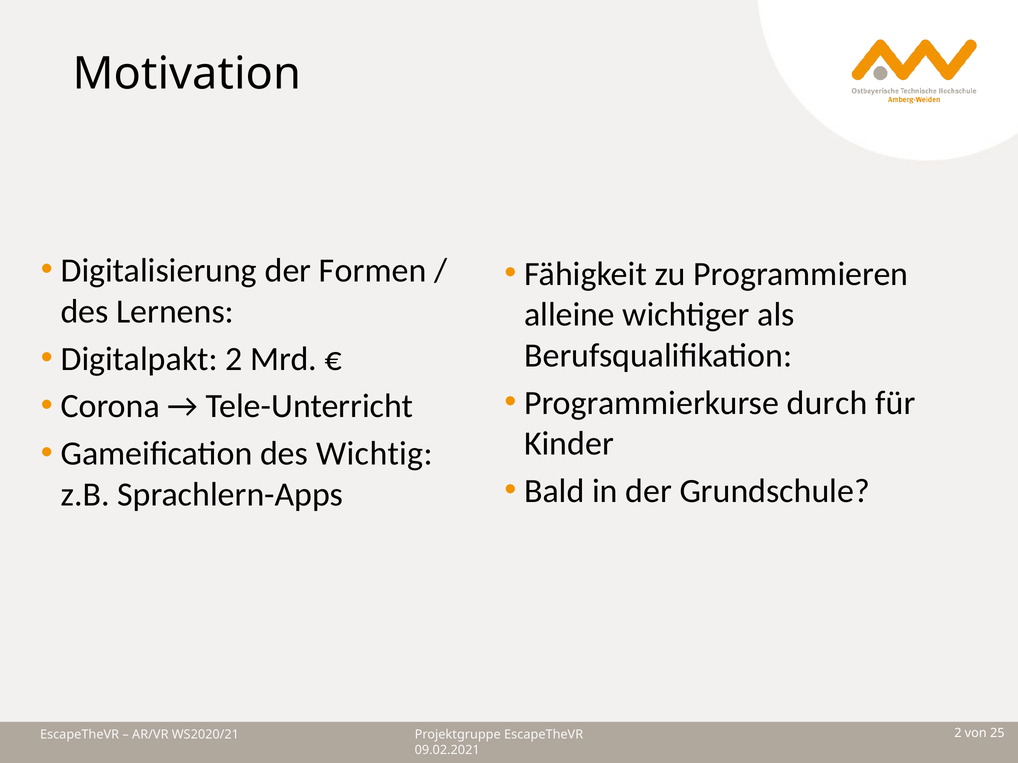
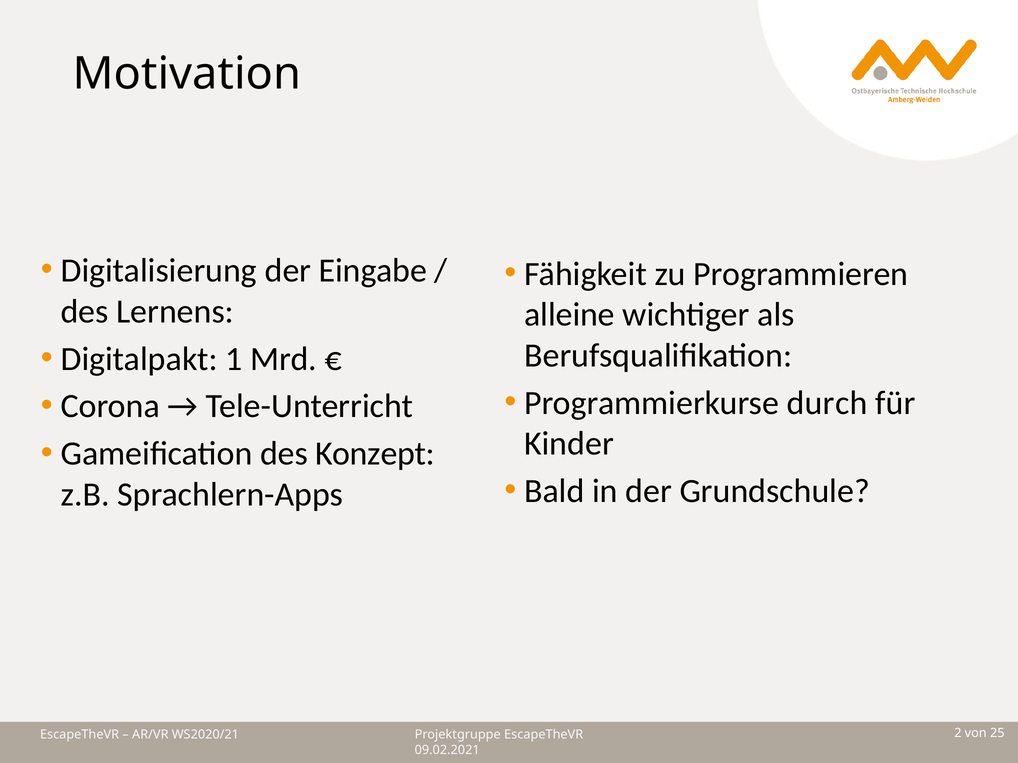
Formen: Formen -> Eingabe
Digitalpakt 2: 2 -> 1
Wichtig: Wichtig -> Konzept
